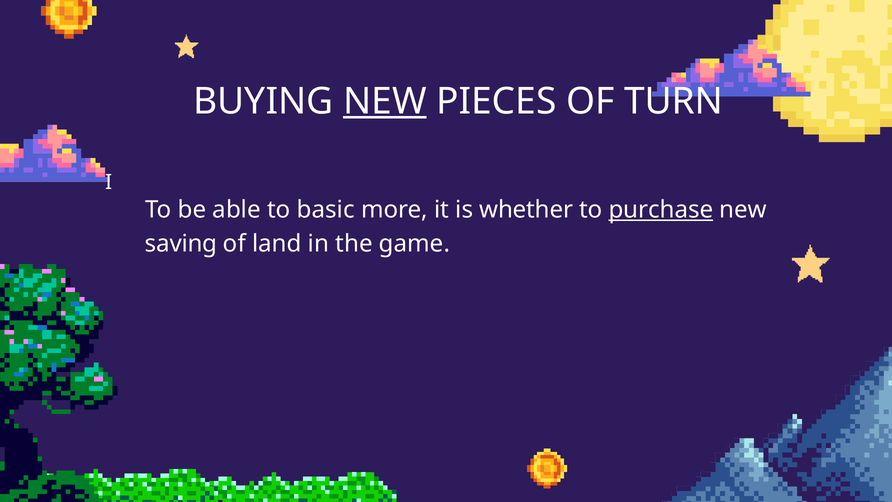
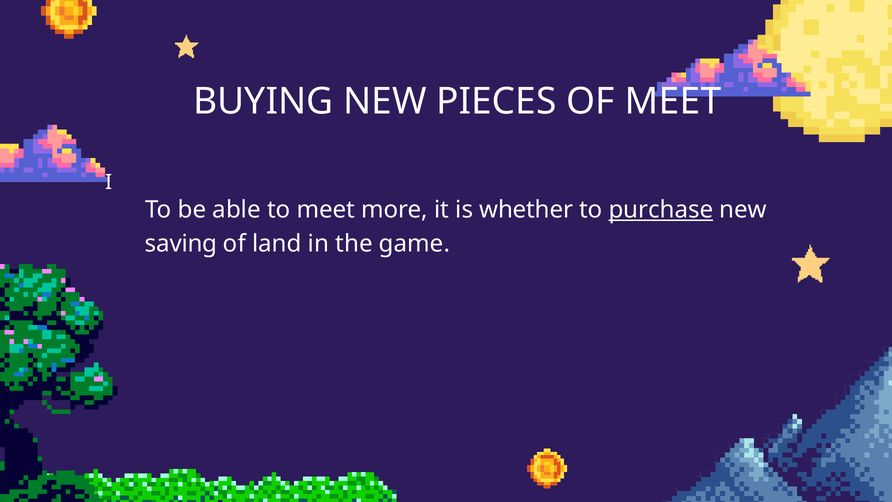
NEW at (385, 101) underline: present -> none
OF TURN: TURN -> MEET
to basic: basic -> meet
